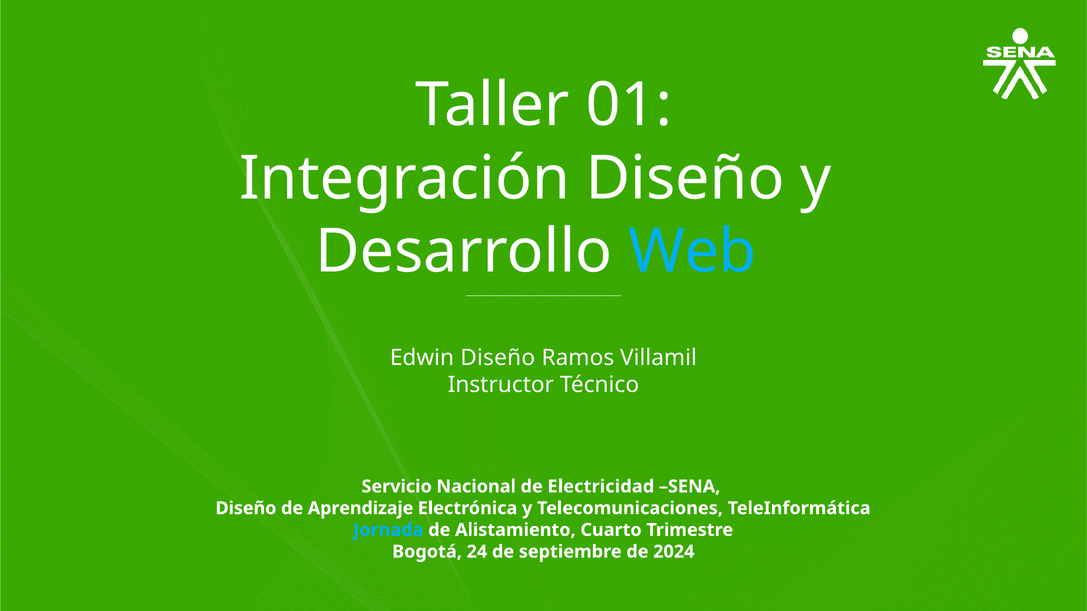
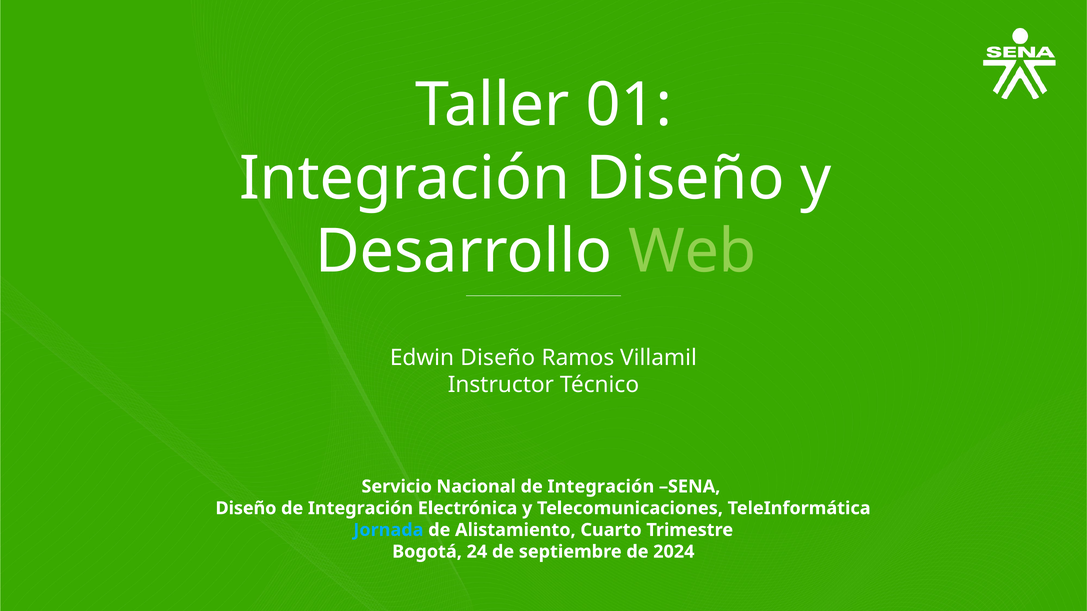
Web colour: light blue -> light green
Nacional de Electricidad: Electricidad -> Integración
Aprendizaje at (361, 509): Aprendizaje -> Integración
